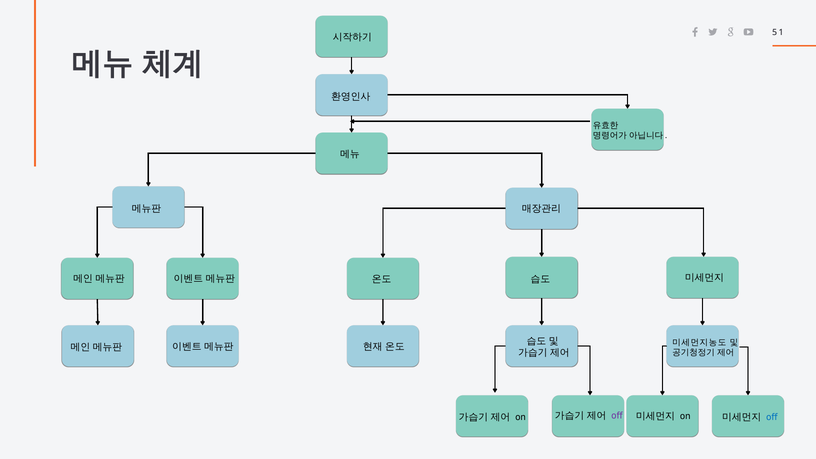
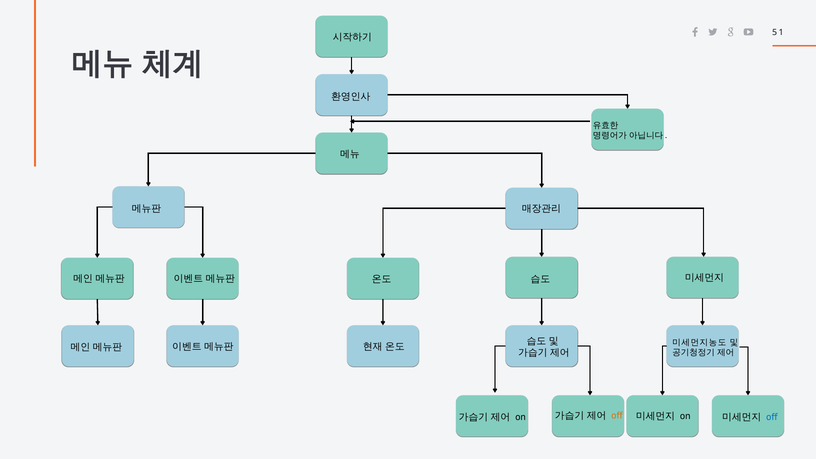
off at (617, 416) colour: purple -> orange
